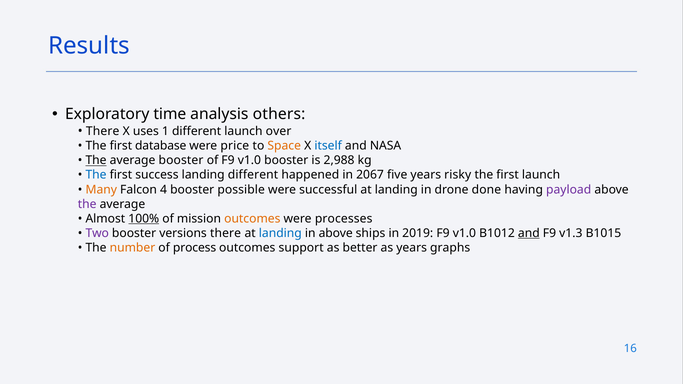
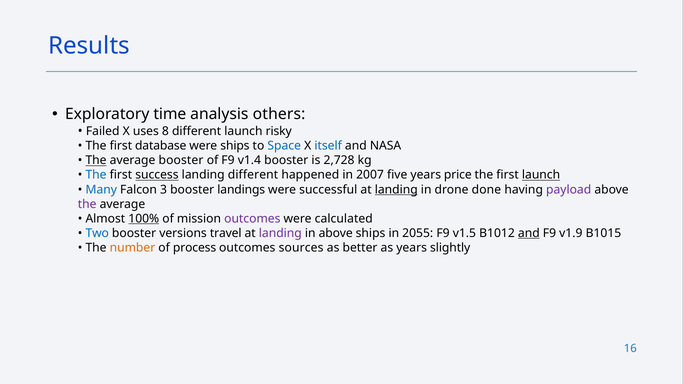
There at (103, 131): There -> Failed
1: 1 -> 8
over: over -> risky
were price: price -> ships
Space colour: orange -> blue
of F9 v1.0: v1.0 -> v1.4
2,988: 2,988 -> 2,728
success underline: none -> present
2067: 2067 -> 2007
risky: risky -> price
launch at (541, 175) underline: none -> present
Many colour: orange -> blue
4: 4 -> 3
possible: possible -> landings
landing at (396, 190) underline: none -> present
outcomes at (252, 219) colour: orange -> purple
processes: processes -> calculated
Two colour: purple -> blue
versions there: there -> travel
landing at (280, 233) colour: blue -> purple
2019: 2019 -> 2055
v1.0 at (464, 233): v1.0 -> v1.5
v1.3: v1.3 -> v1.9
support: support -> sources
graphs: graphs -> slightly
